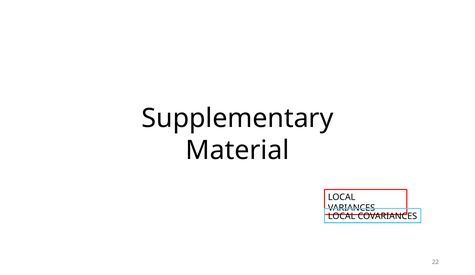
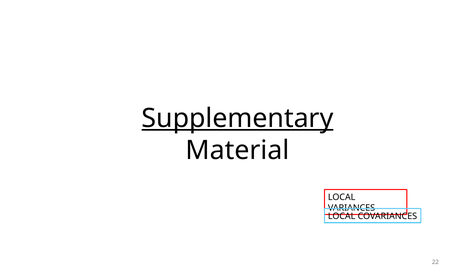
Supplementary underline: none -> present
